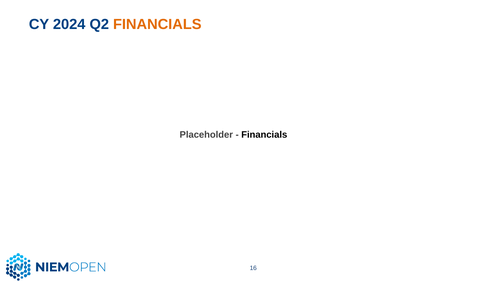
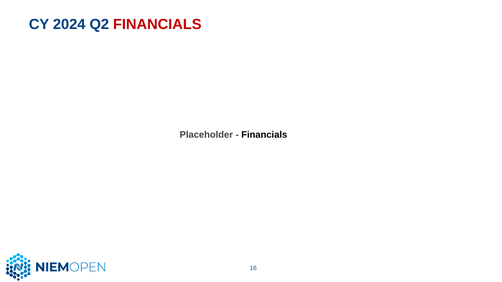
FINANCIALS at (157, 24) colour: orange -> red
